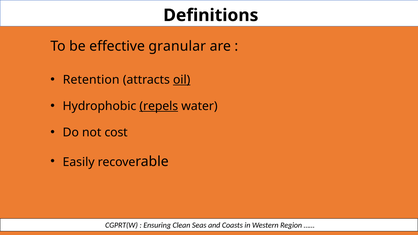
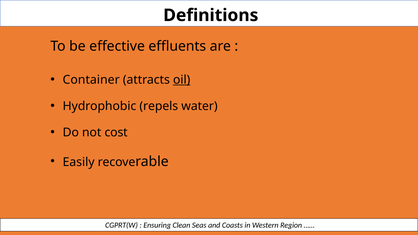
granular: granular -> effluents
Retention: Retention -> Container
repels underline: present -> none
